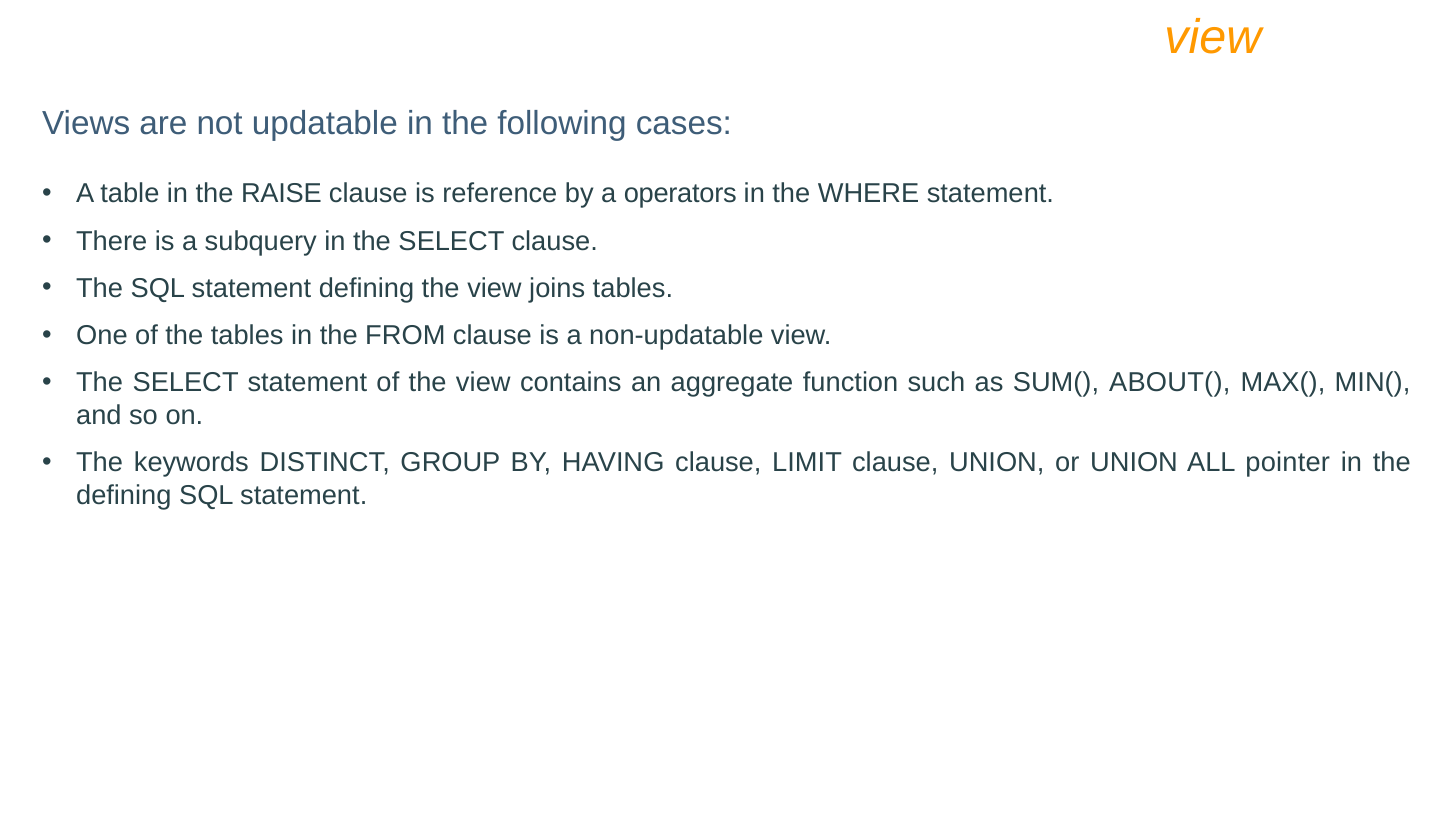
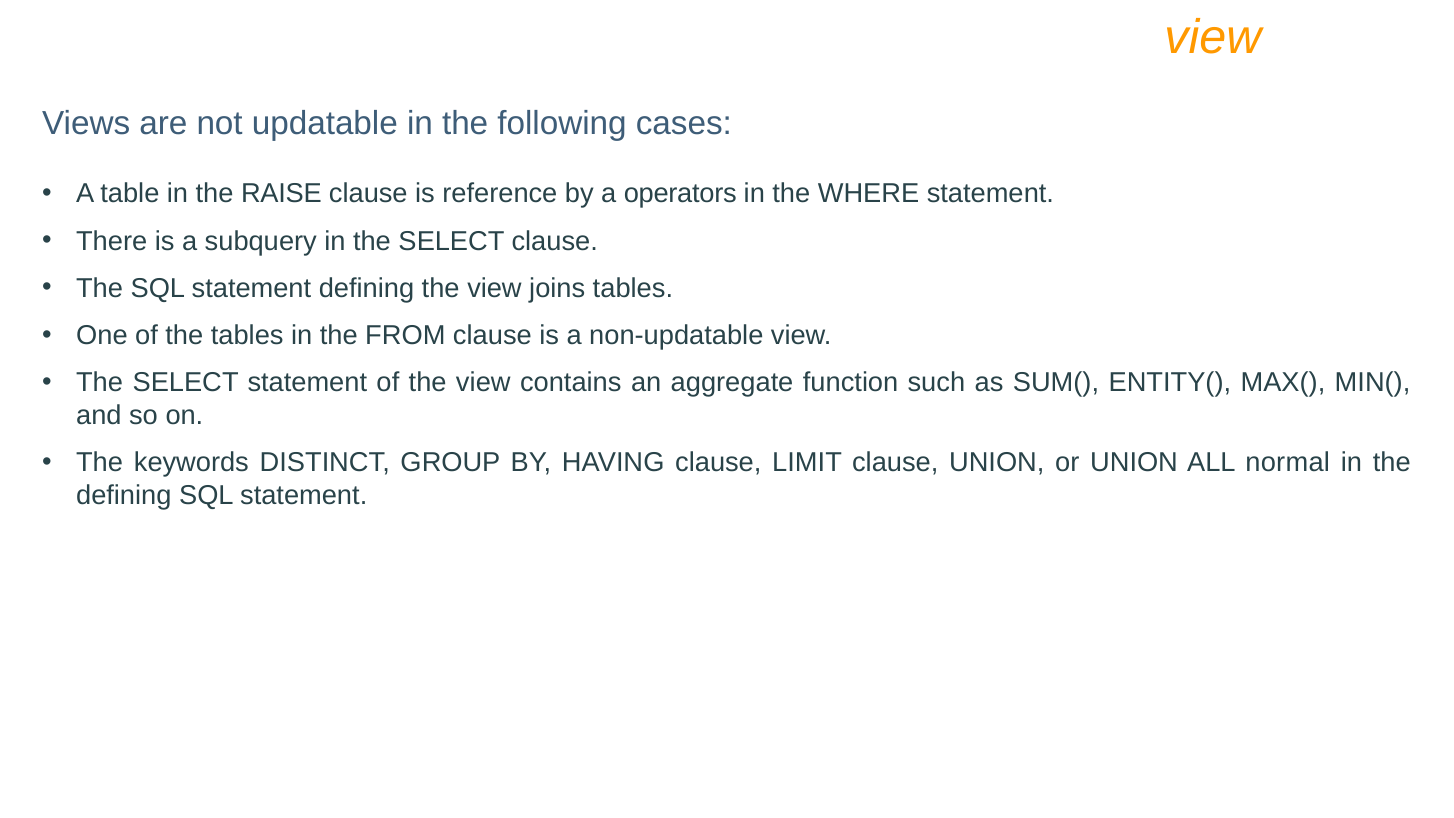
ABOUT(: ABOUT( -> ENTITY(
pointer: pointer -> normal
